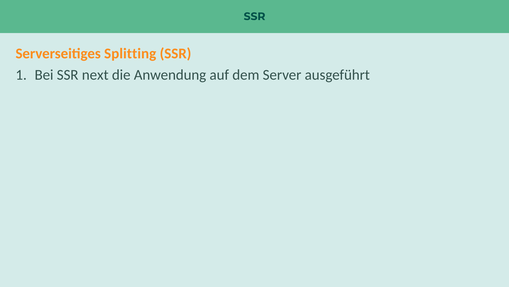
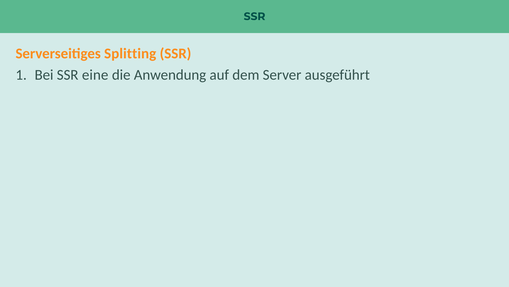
next: next -> eine
